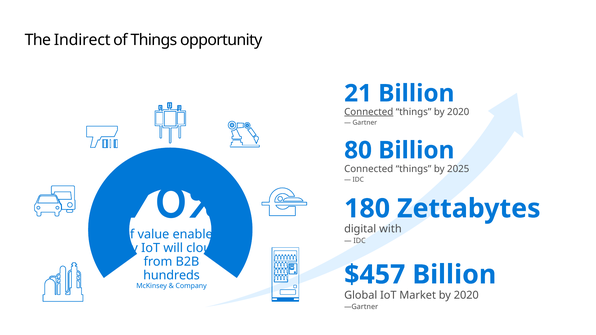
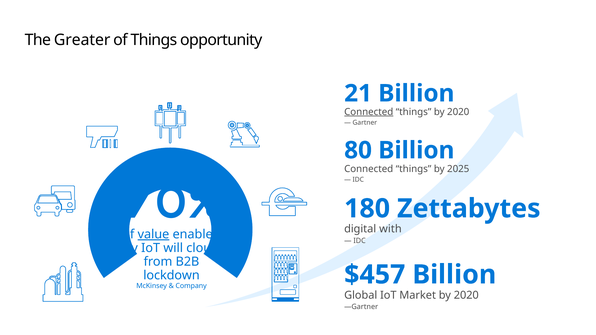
Indirect: Indirect -> Greater
value underline: none -> present
hundreds: hundreds -> lockdown
